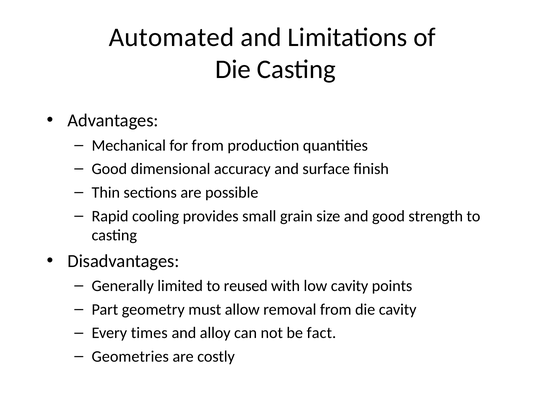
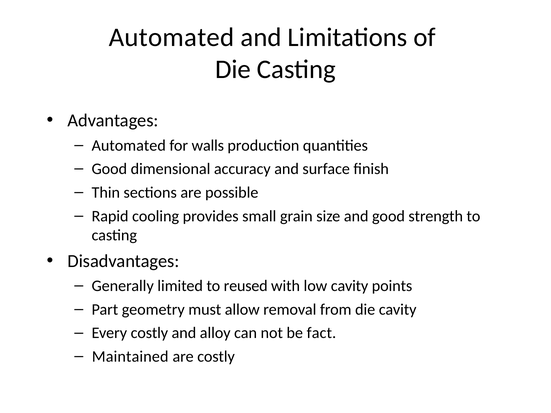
Mechanical at (129, 145): Mechanical -> Automated
for from: from -> walls
Every times: times -> costly
Geometries: Geometries -> Maintained
